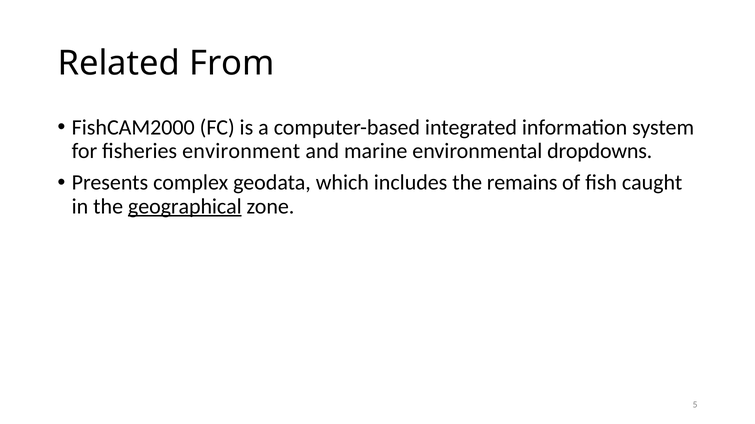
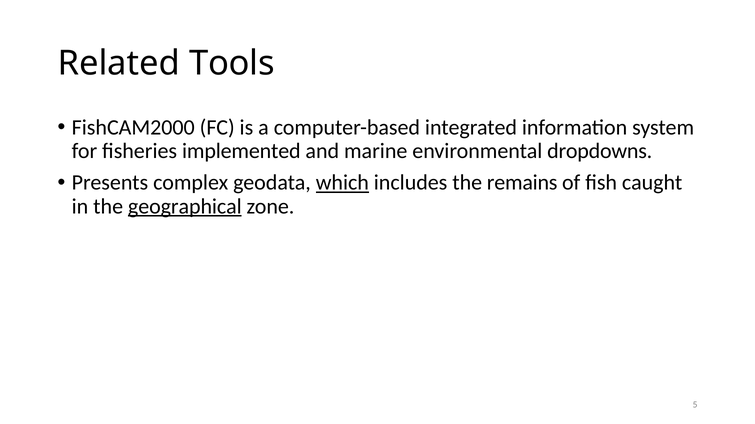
From: From -> Tools
environment: environment -> implemented
which underline: none -> present
